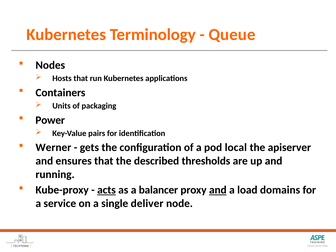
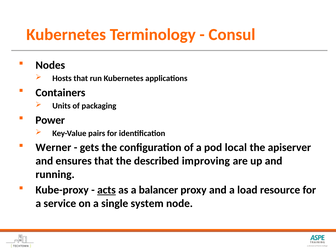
Queue: Queue -> Consul
thresholds: thresholds -> improving
and at (218, 190) underline: present -> none
domains: domains -> resource
deliver: deliver -> system
